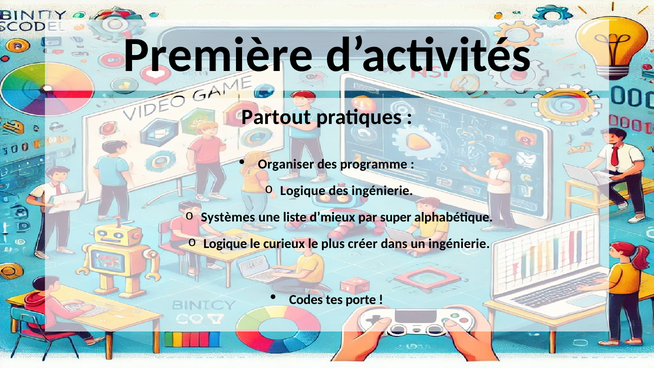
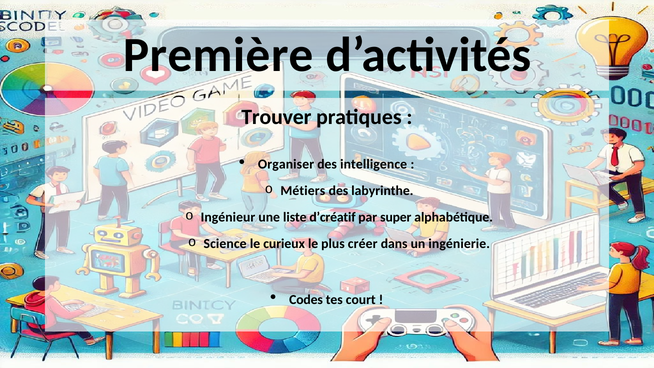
Partout: Partout -> Trouver
programme: programme -> intelligence
Logique at (303, 191): Logique -> Métiers
des ingénierie: ingénierie -> labyrinthe
Systèmes: Systèmes -> Ingénieur
d’mieux: d’mieux -> d’créatif
Logique at (225, 243): Logique -> Science
porte: porte -> court
